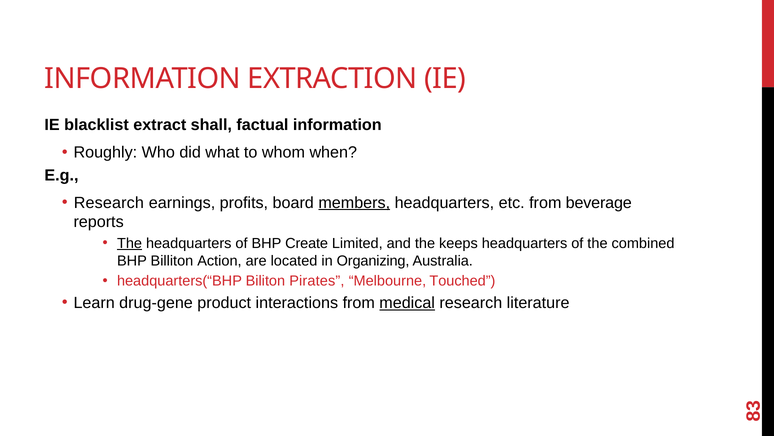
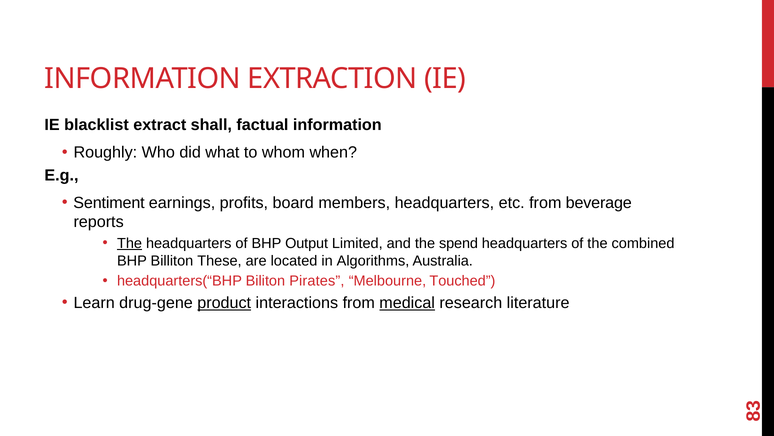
Research at (109, 202): Research -> Sentiment
members underline: present -> none
Create: Create -> Output
keeps: keeps -> spend
Action: Action -> These
Organizing: Organizing -> Algorithms
product underline: none -> present
